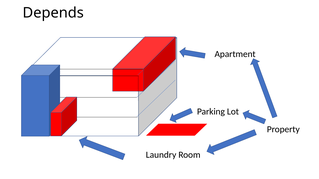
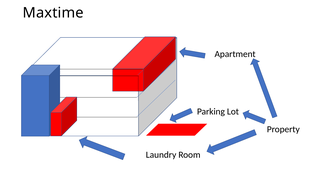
Depends: Depends -> Maxtime
